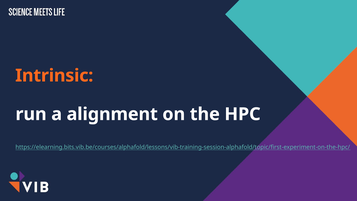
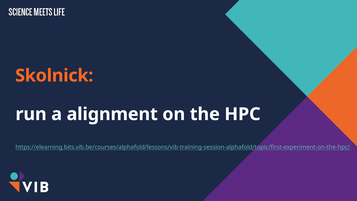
Intrinsic: Intrinsic -> Skolnick
